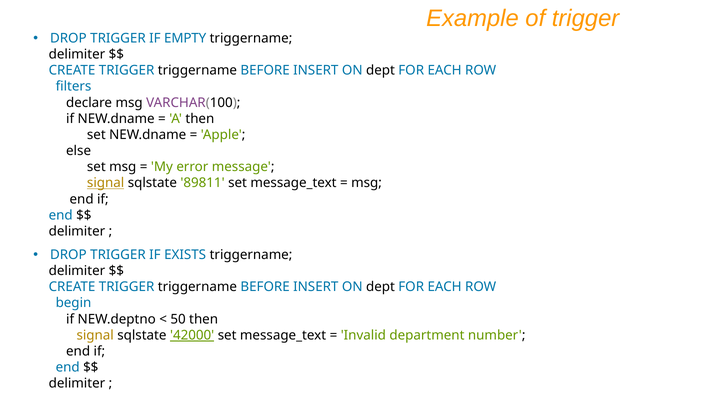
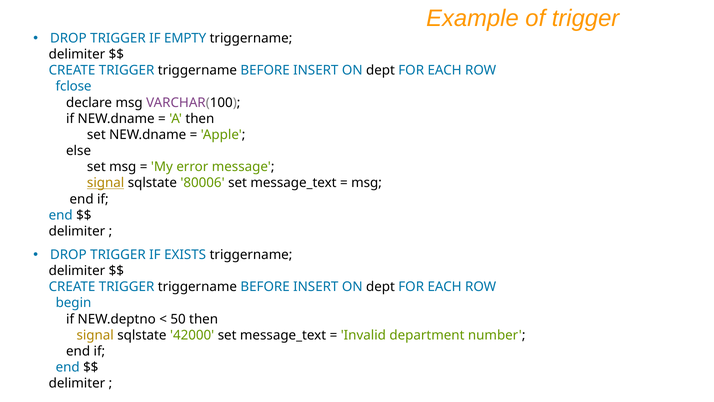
filters: filters -> fclose
89811: 89811 -> 80006
42000 underline: present -> none
